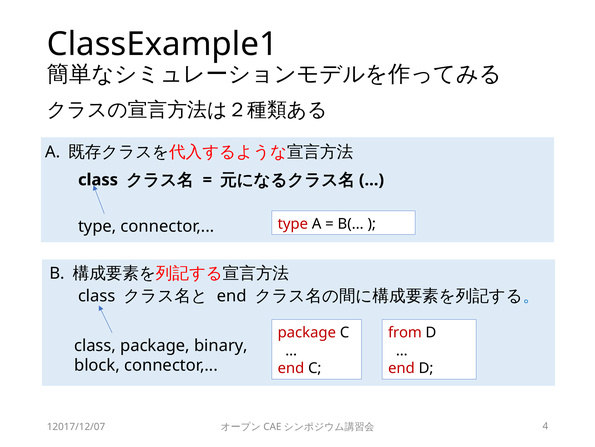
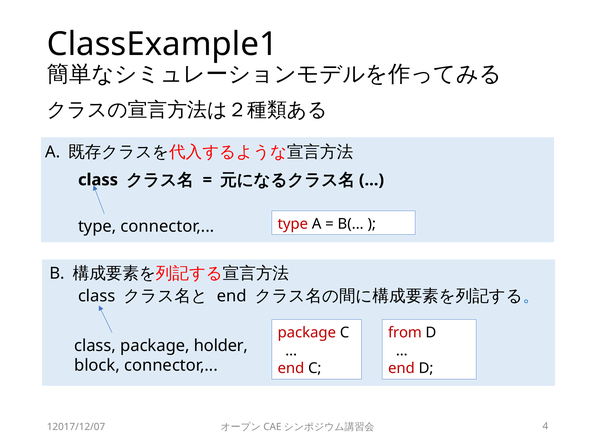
binary: binary -> holder
